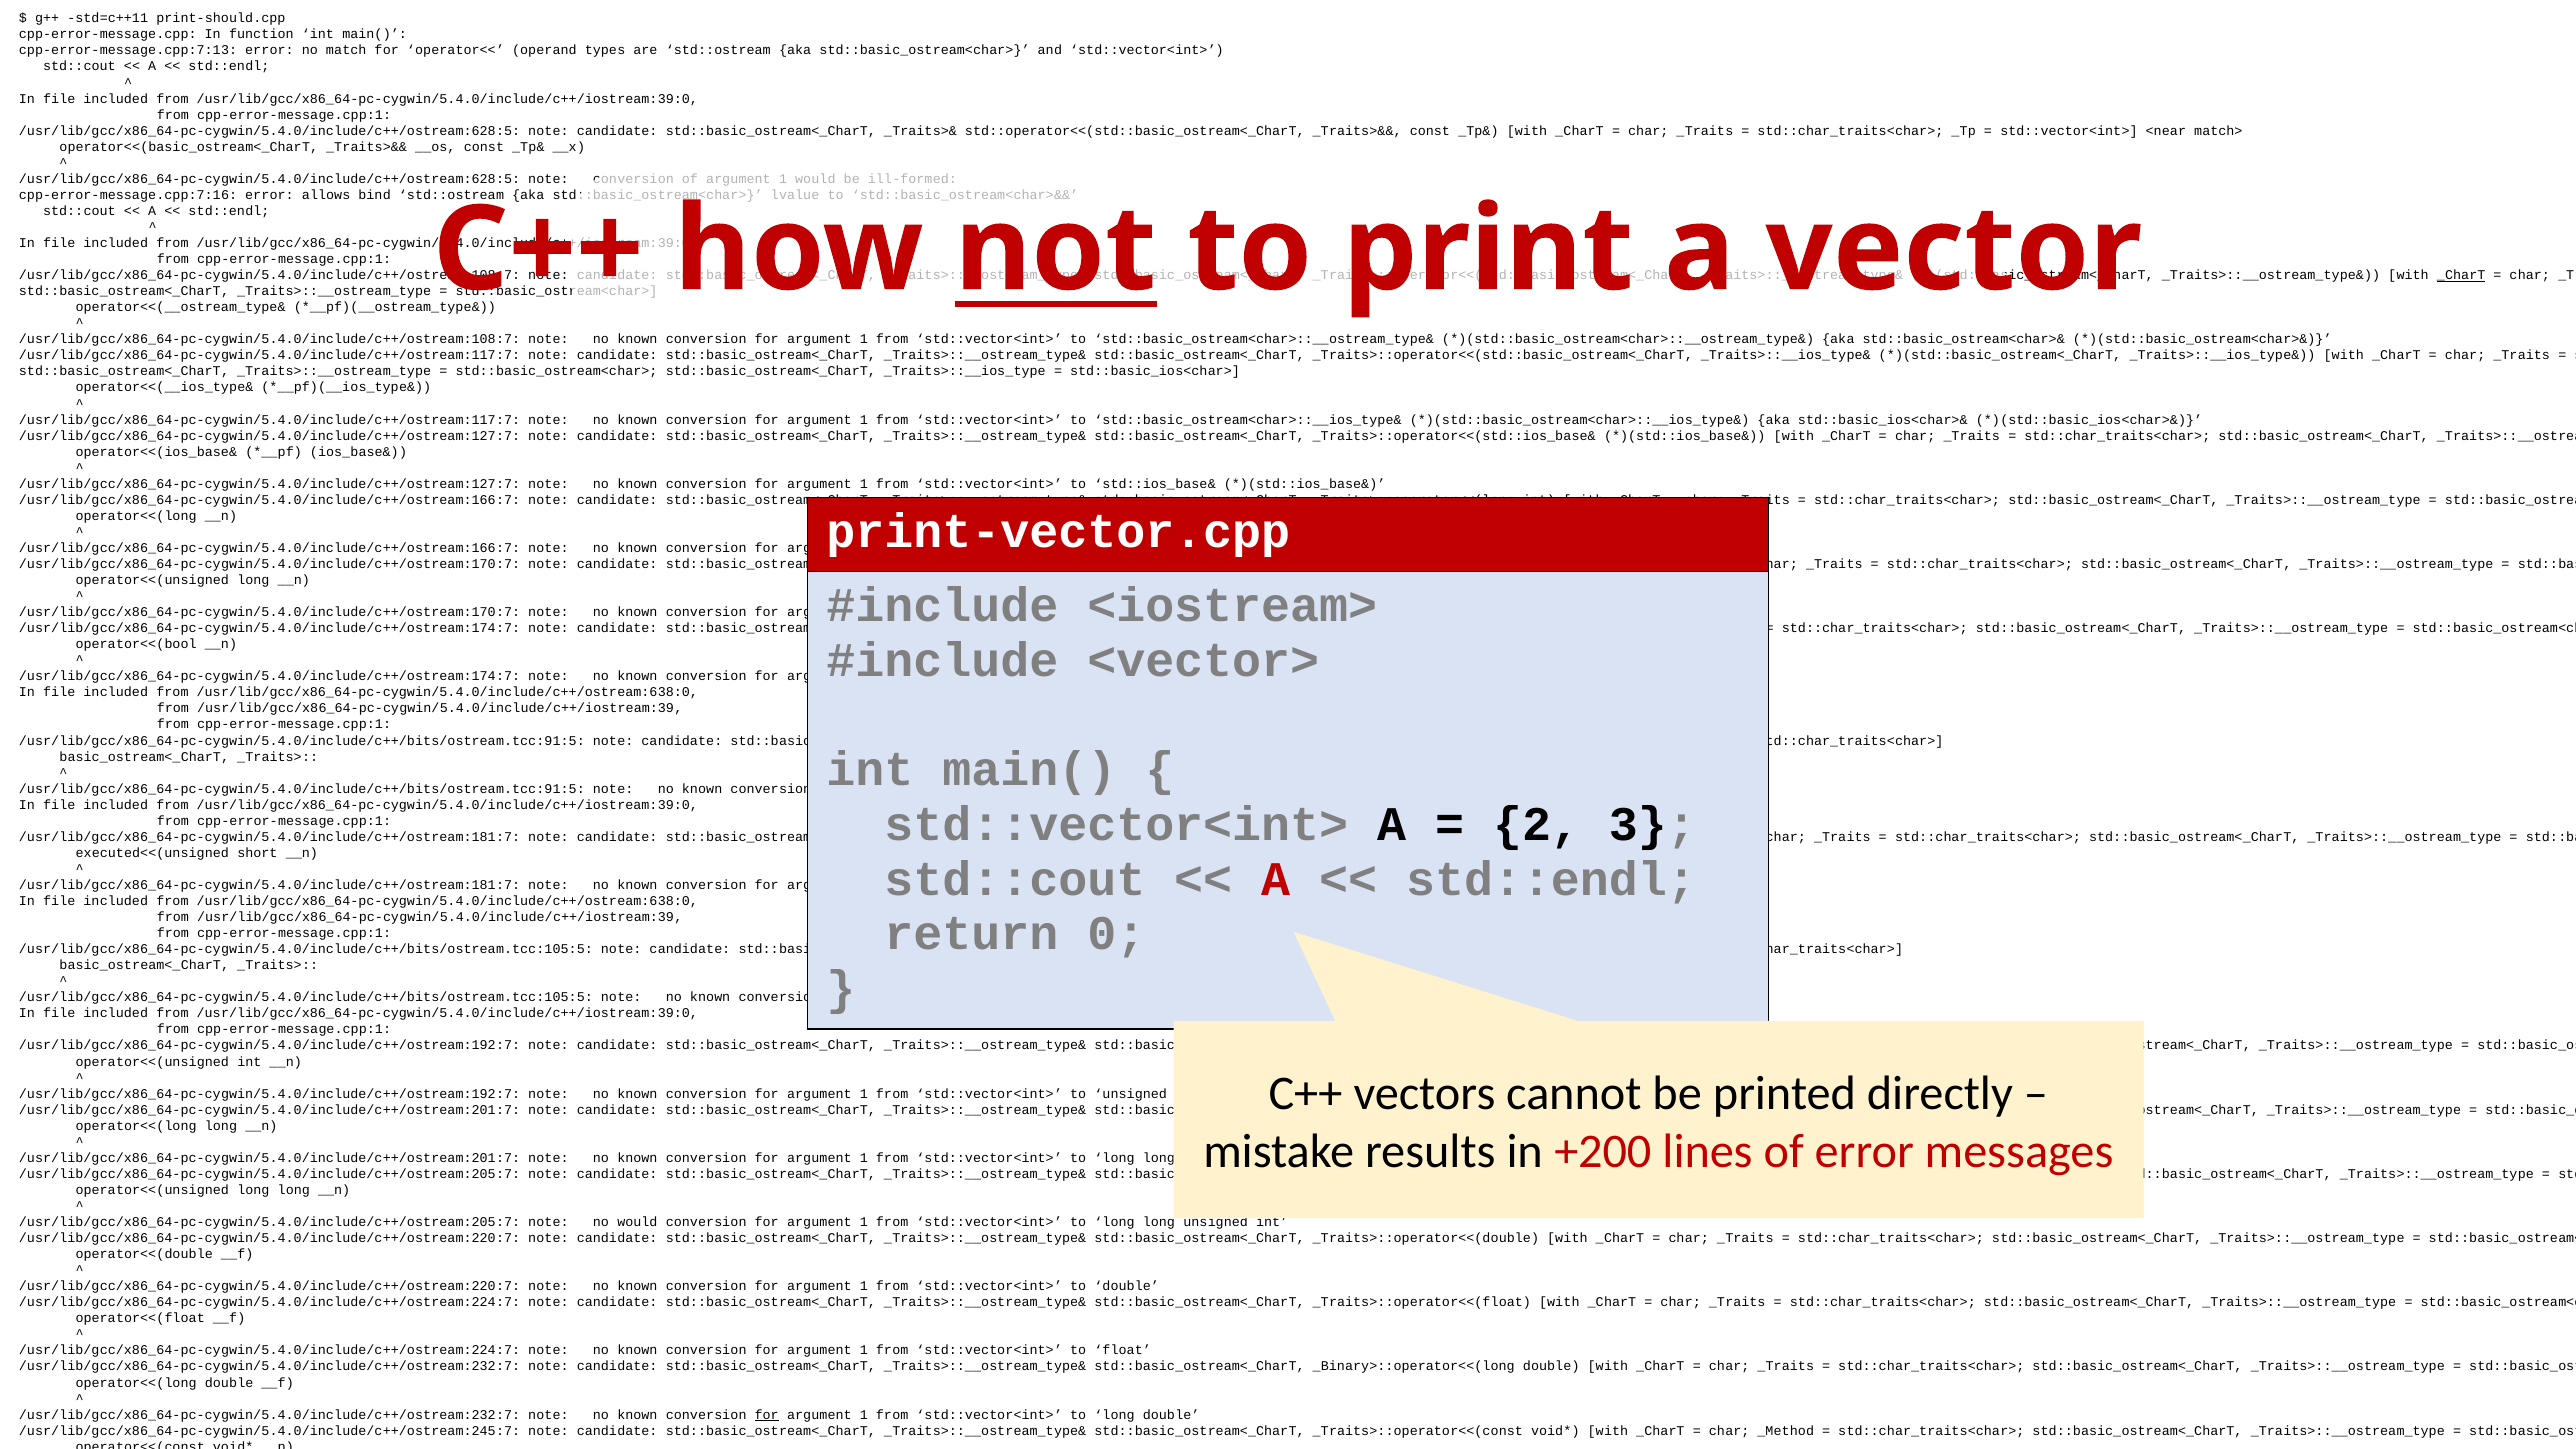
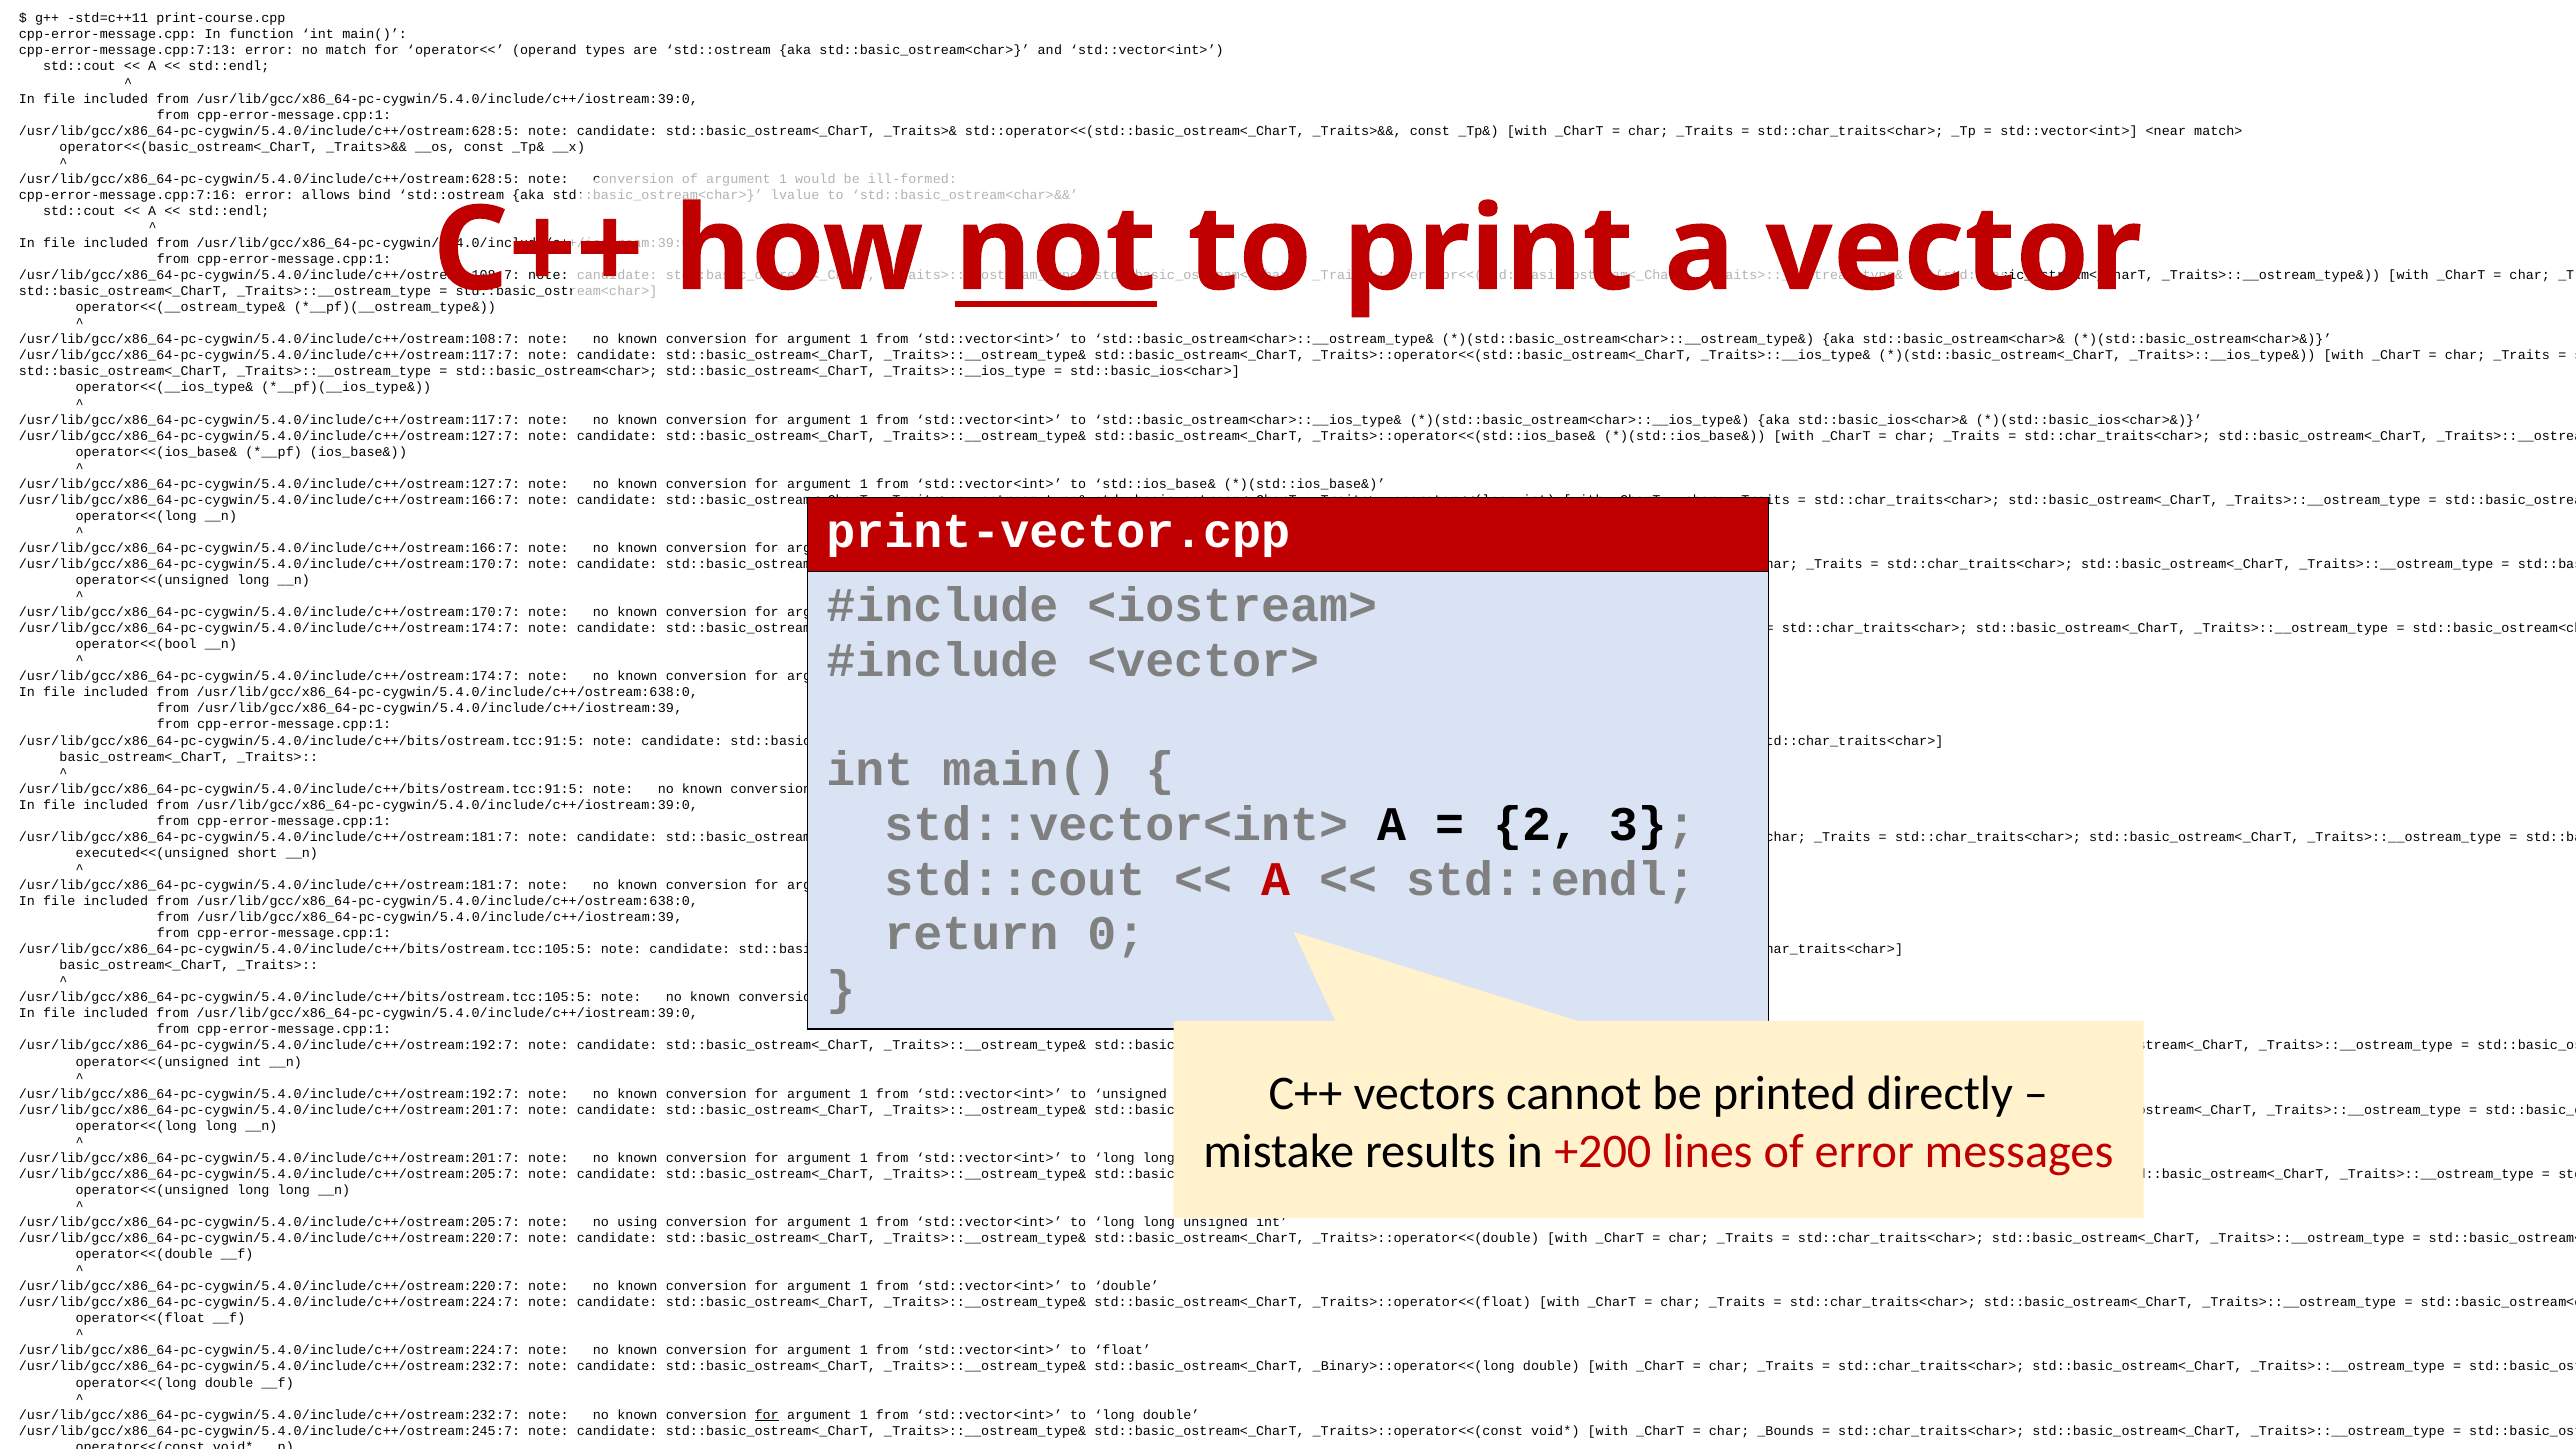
print-should.cpp: print-should.cpp -> print-course.cpp
_CharT at (2461, 275) underline: present -> none
no would: would -> using
_Method: _Method -> _Bounds
